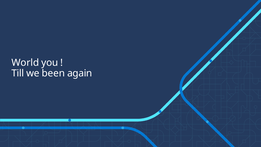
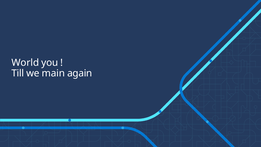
been: been -> main
